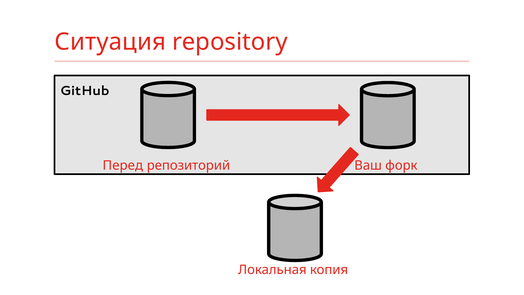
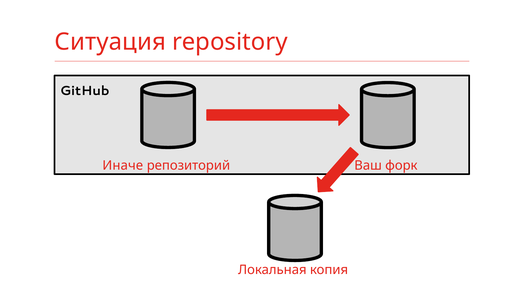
Перед: Перед -> Иначе
